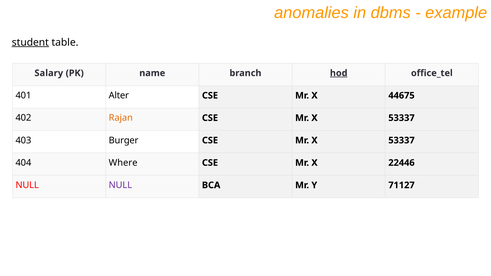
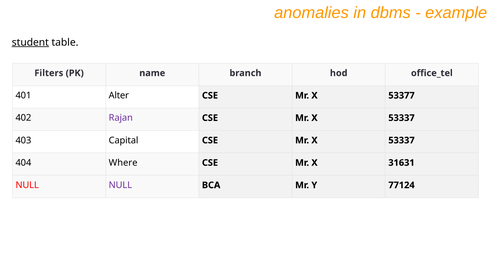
Salary: Salary -> Filters
hod underline: present -> none
44675: 44675 -> 53377
Rajan colour: orange -> purple
Burger: Burger -> Capital
22446: 22446 -> 31631
71127: 71127 -> 77124
